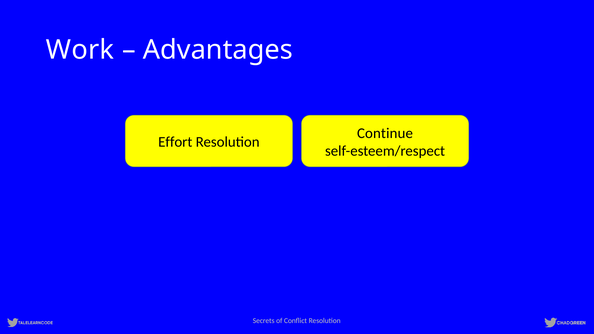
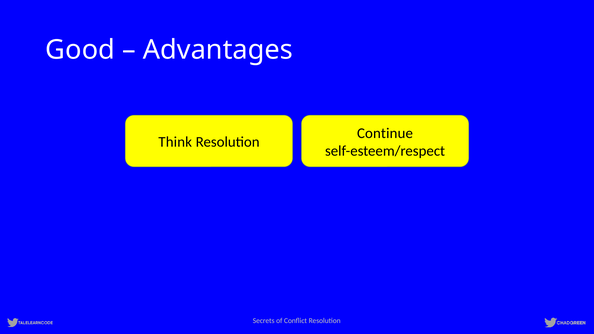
Work: Work -> Good
Effort: Effort -> Think
